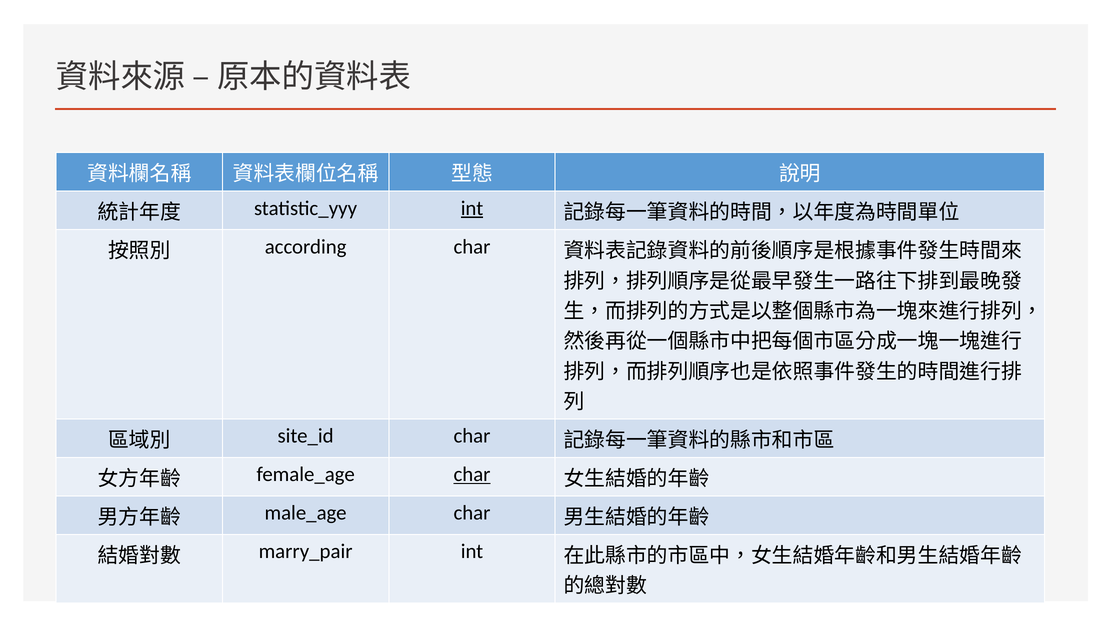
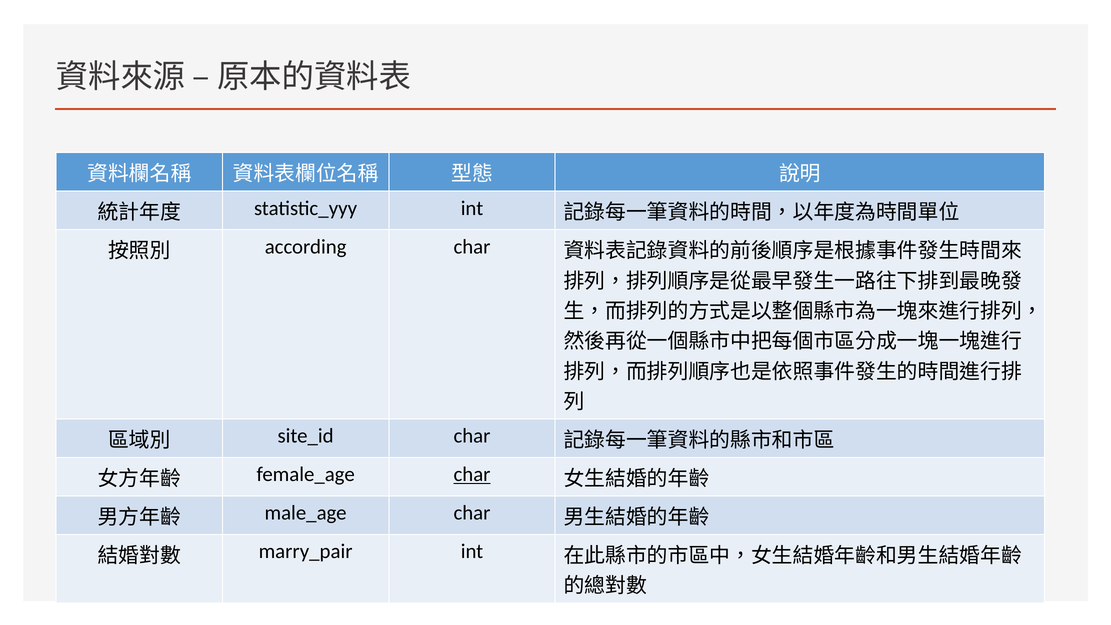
int at (472, 208) underline: present -> none
